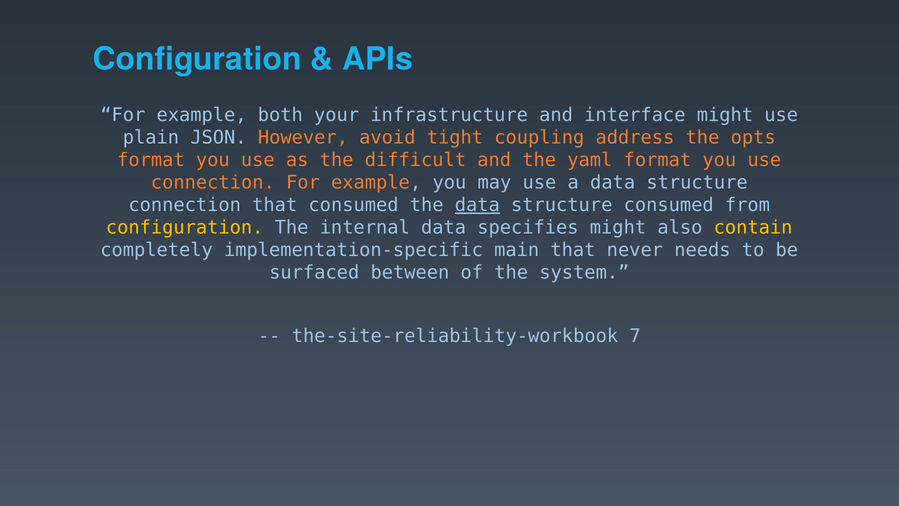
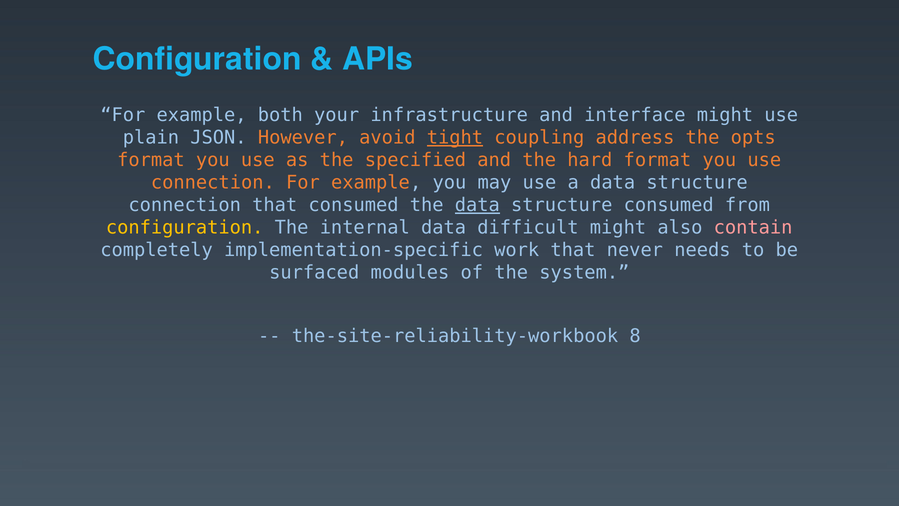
tight underline: none -> present
difficult: difficult -> specified
yaml: yaml -> hard
specifies: specifies -> difficult
contain colour: yellow -> pink
main: main -> work
between: between -> modules
7: 7 -> 8
